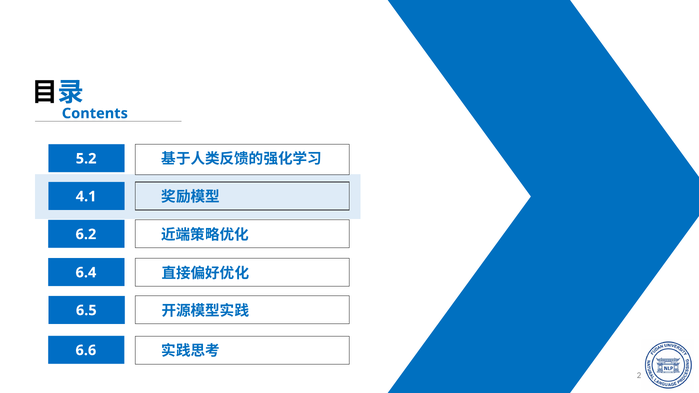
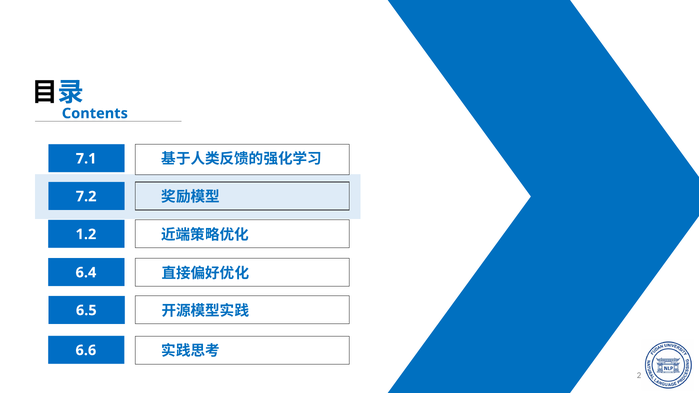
5.2: 5.2 -> 7.1
4.1: 4.1 -> 7.2
6.2: 6.2 -> 1.2
